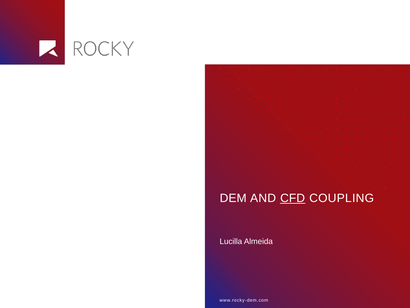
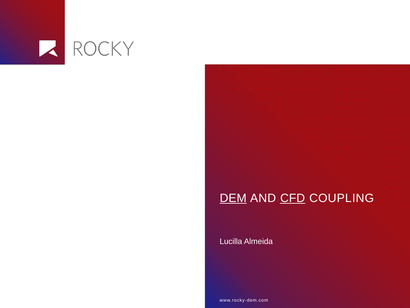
DEM underline: none -> present
